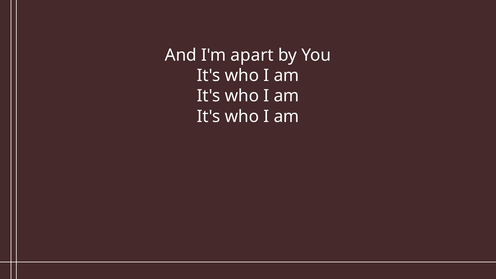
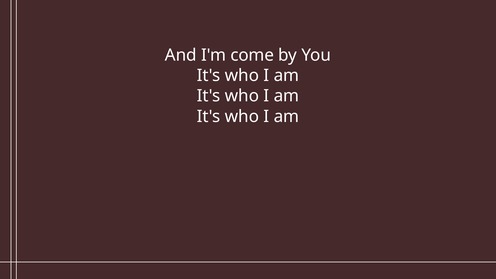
apart: apart -> come
